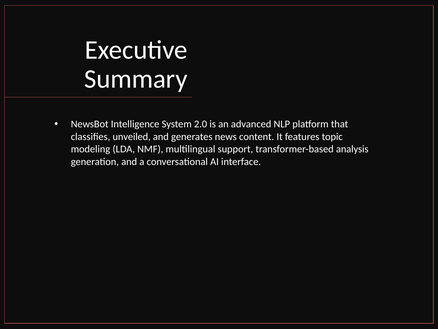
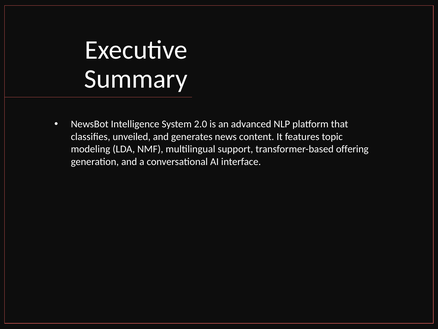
analysis: analysis -> offering
